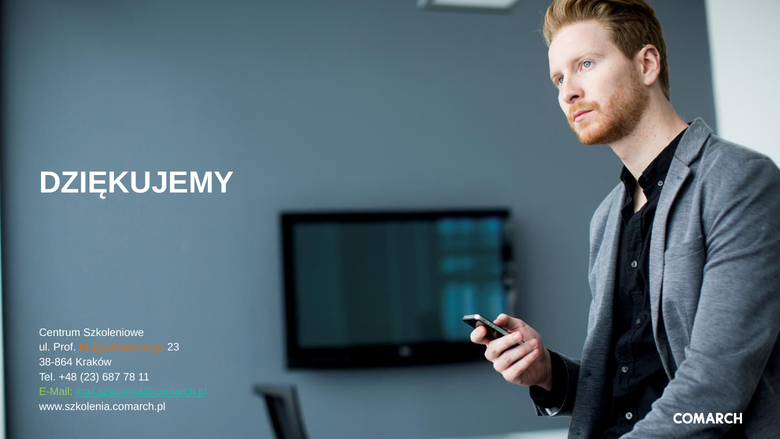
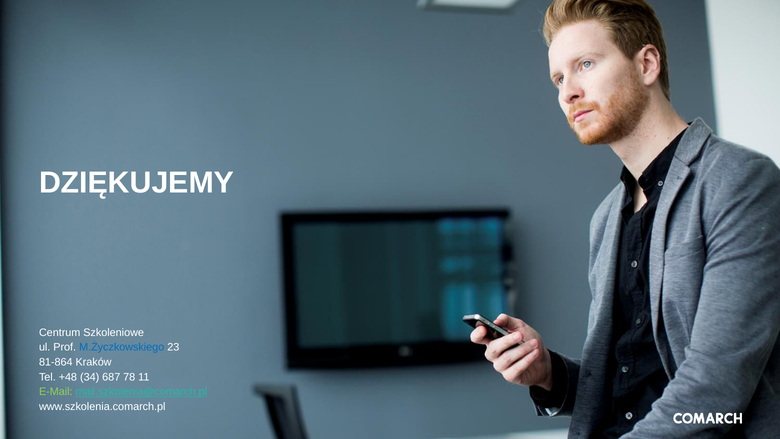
M.Życzkowskiego colour: orange -> blue
38-864: 38-864 -> 81-864
+48 23: 23 -> 34
